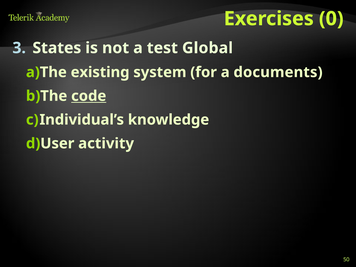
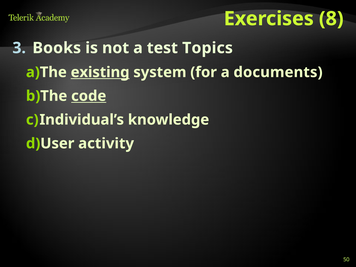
0: 0 -> 8
States: States -> Books
Global: Global -> Topics
existing underline: none -> present
